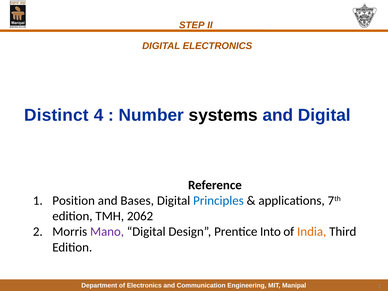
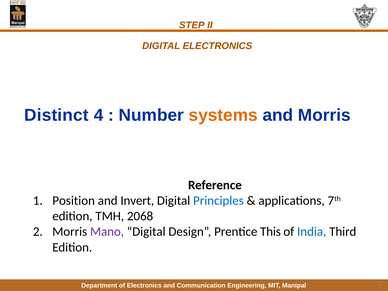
systems colour: black -> orange
and Digital: Digital -> Morris
Bases: Bases -> Invert
2062: 2062 -> 2068
Into: Into -> This
India colour: orange -> blue
